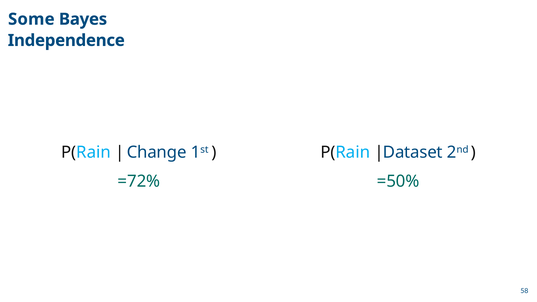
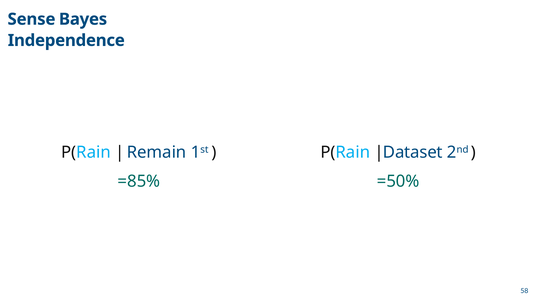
Some: Some -> Sense
Change: Change -> Remain
=72%: =72% -> =85%
